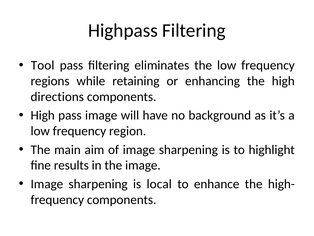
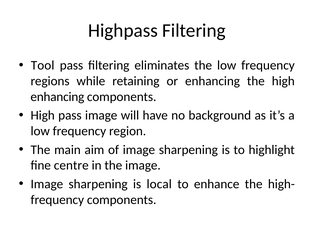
directions at (57, 97): directions -> enhancing
results: results -> centre
